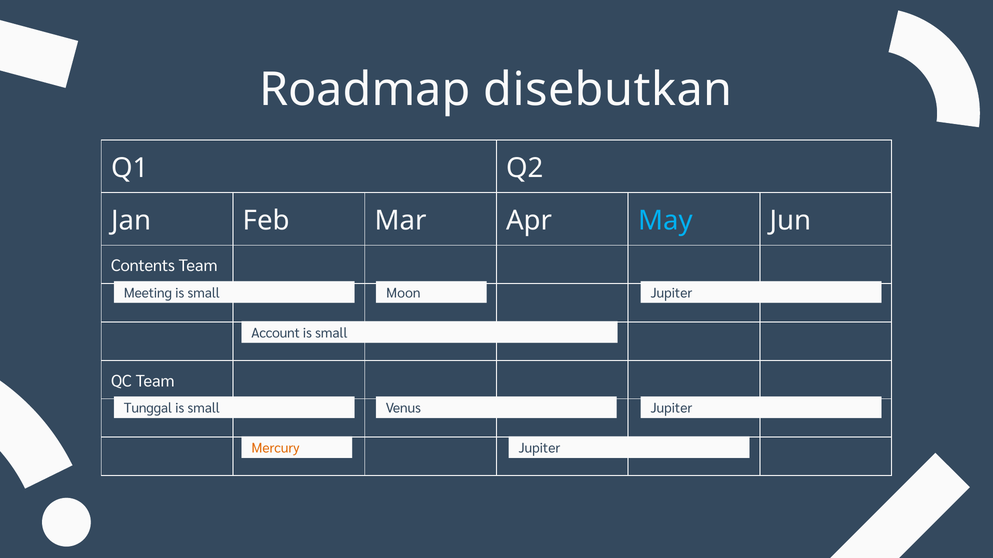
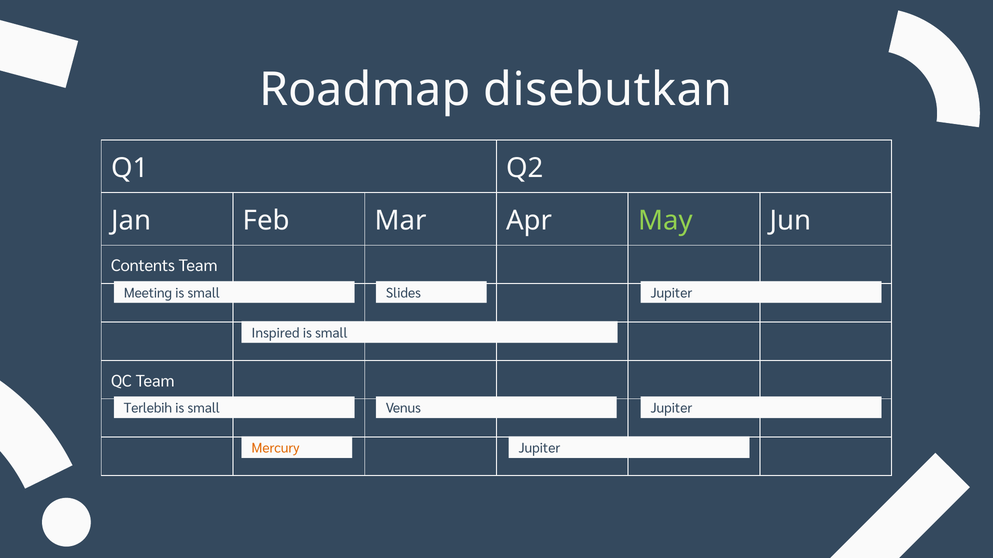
May colour: light blue -> light green
Moon: Moon -> Slides
Account: Account -> Inspired
Tunggal: Tunggal -> Terlebih
